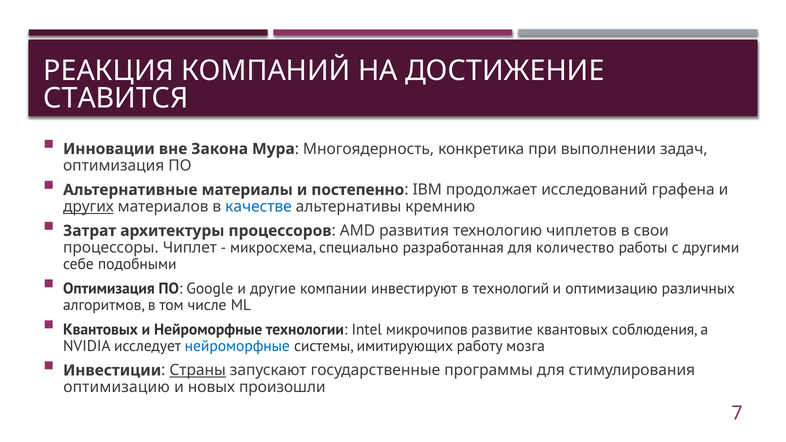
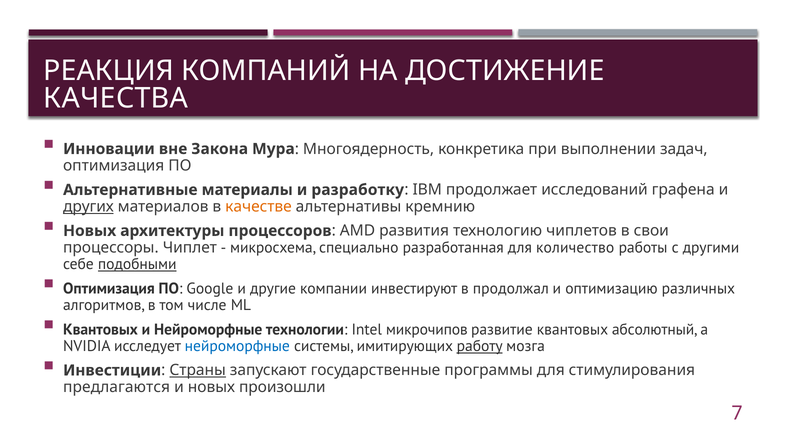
СТАВИТСЯ: СТАВИТСЯ -> КАЧЕСТВА
постепенно: постепенно -> разработку
качестве colour: blue -> orange
Затрат at (90, 231): Затрат -> Новых
подобными underline: none -> present
технологий: технологий -> продолжал
соблюдения: соблюдения -> абсолютный
работу underline: none -> present
оптимизацию at (117, 387): оптимизацию -> предлагаются
